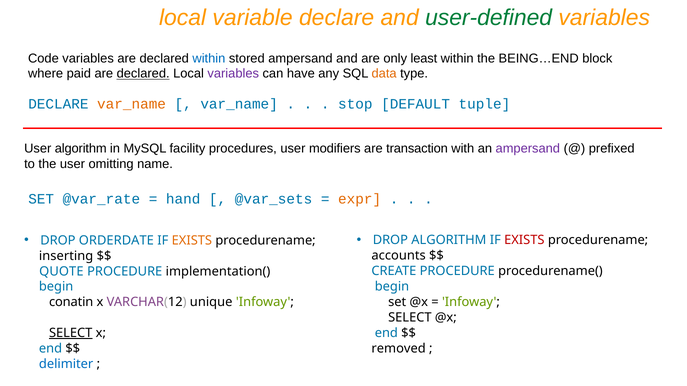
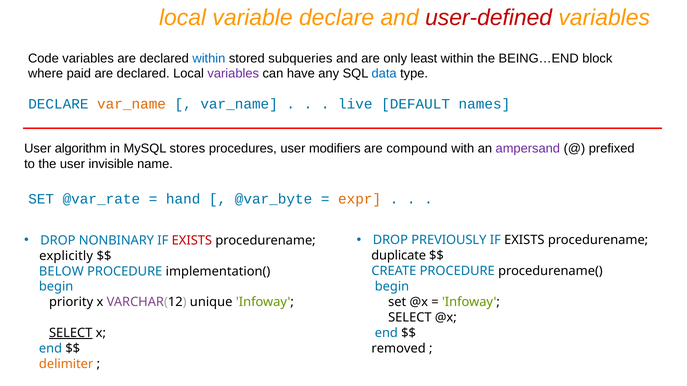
user-defined colour: green -> red
stored ampersand: ampersand -> subqueries
declared at (143, 74) underline: present -> none
data colour: orange -> blue
stop: stop -> live
tuple: tuple -> names
facility: facility -> stores
transaction: transaction -> compound
omitting: omitting -> invisible
@var_sets: @var_sets -> @var_byte
DROP ALGORITHM: ALGORITHM -> PREVIOUSLY
EXISTS at (524, 240) colour: red -> black
ORDERDATE: ORDERDATE -> NONBINARY
EXISTS at (192, 241) colour: orange -> red
accounts: accounts -> duplicate
inserting: inserting -> explicitly
QUOTE: QUOTE -> BELOW
conatin: conatin -> priority
delimiter colour: blue -> orange
